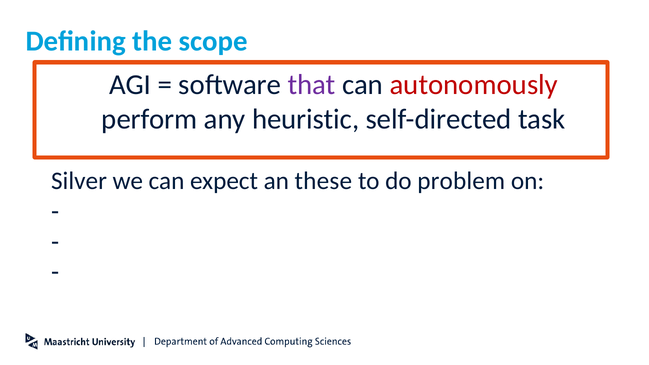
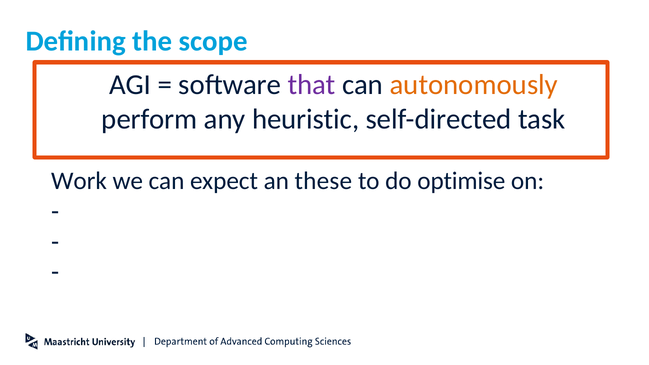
autonomously colour: red -> orange
Silver: Silver -> Work
problem: problem -> optimise
